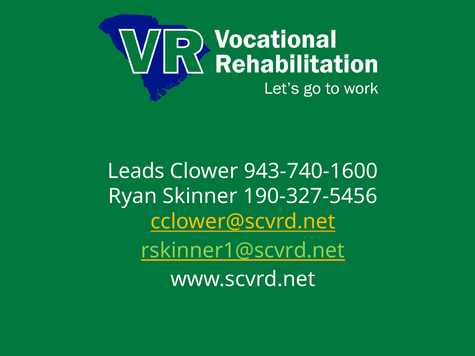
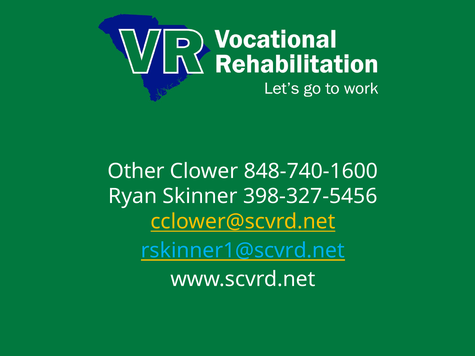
Leads: Leads -> Other
943-740-1600: 943-740-1600 -> 848-740-1600
190-327-5456: 190-327-5456 -> 398-327-5456
rskinner1@scvrd.net colour: light green -> light blue
